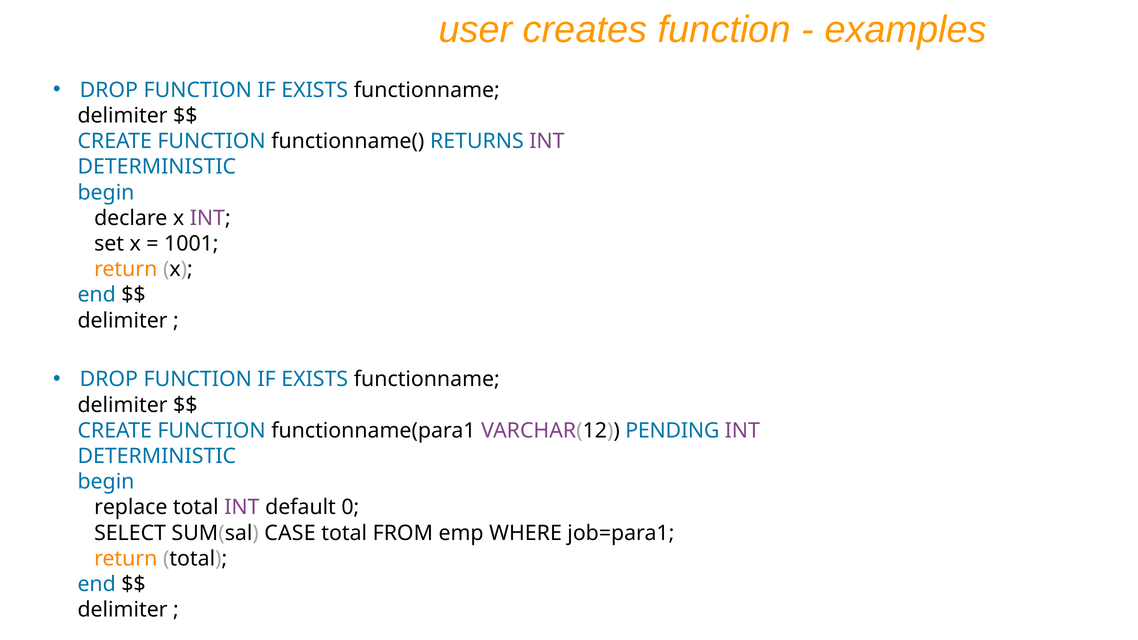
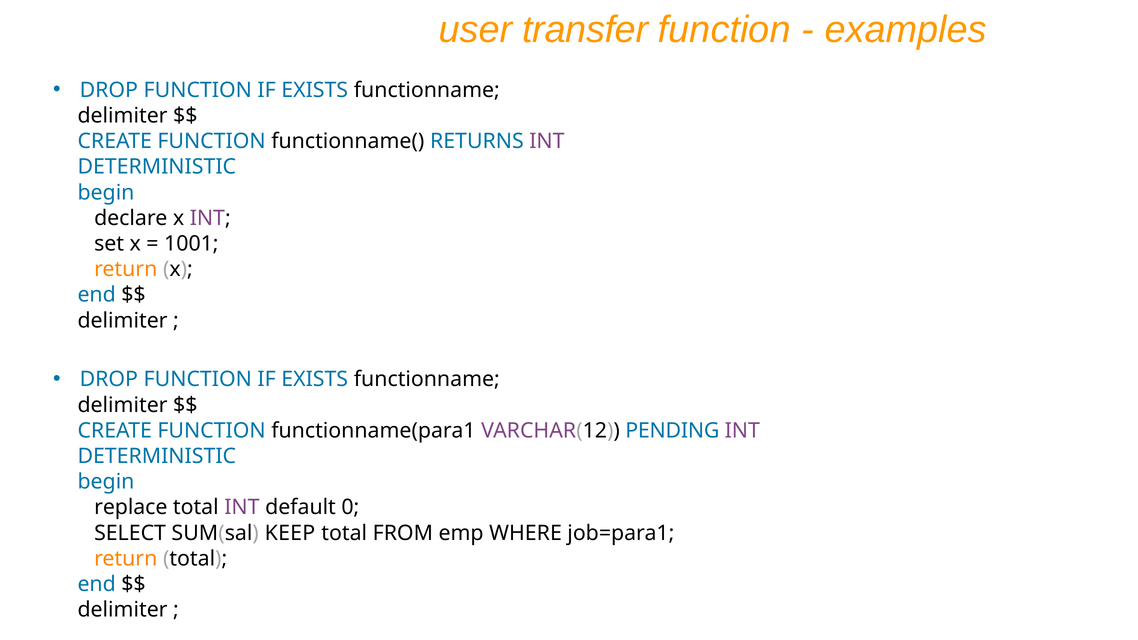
creates: creates -> transfer
CASE: CASE -> KEEP
